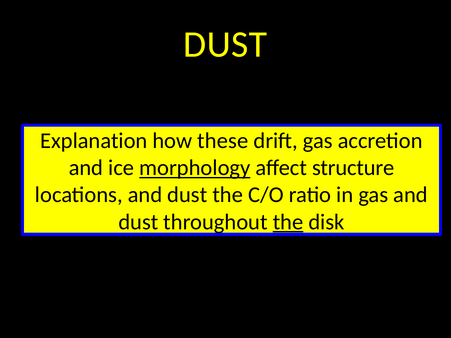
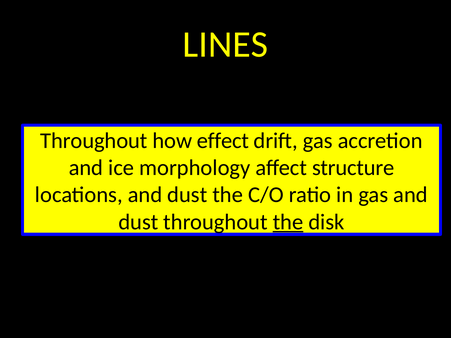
DUST at (225, 44): DUST -> LINES
Explanation at (94, 141): Explanation -> Throughout
these: these -> effect
morphology underline: present -> none
